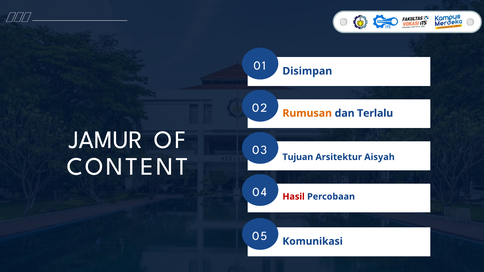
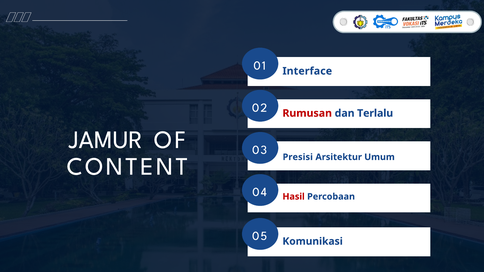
Disimpan: Disimpan -> Interface
Rumusan colour: orange -> red
Tujuan: Tujuan -> Presisi
Aisyah: Aisyah -> Umum
